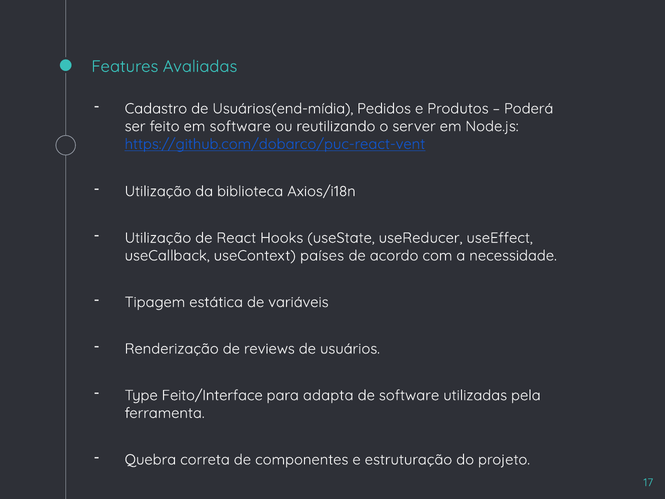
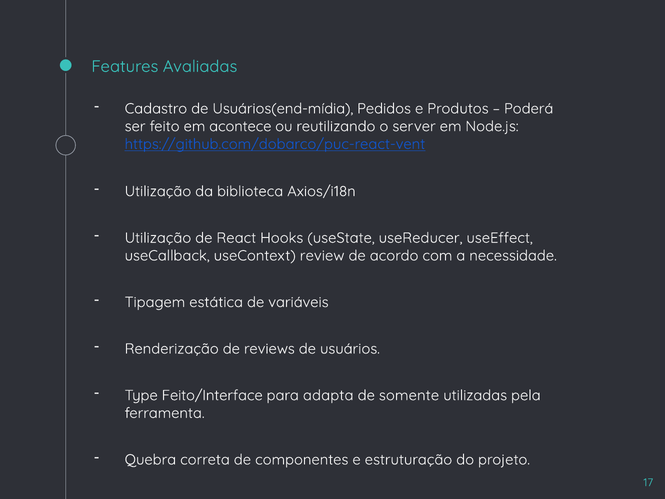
em software: software -> acontece
países: países -> review
de software: software -> somente
